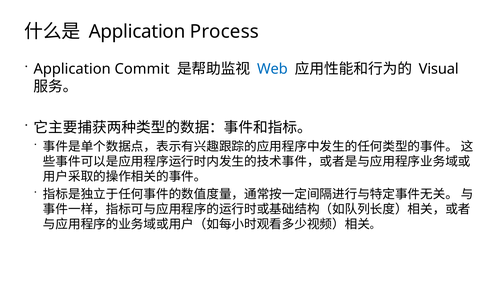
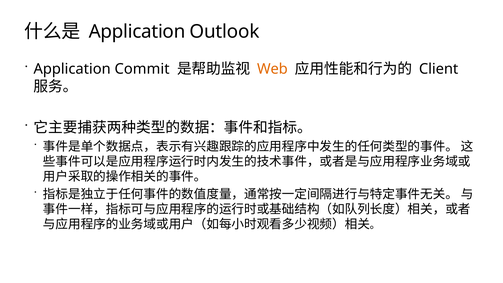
Process: Process -> Outlook
Web colour: blue -> orange
Visual: Visual -> Client
